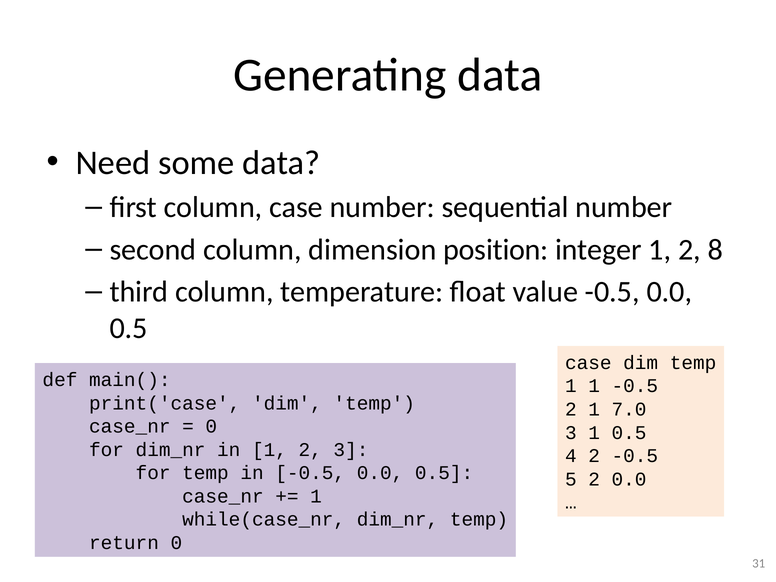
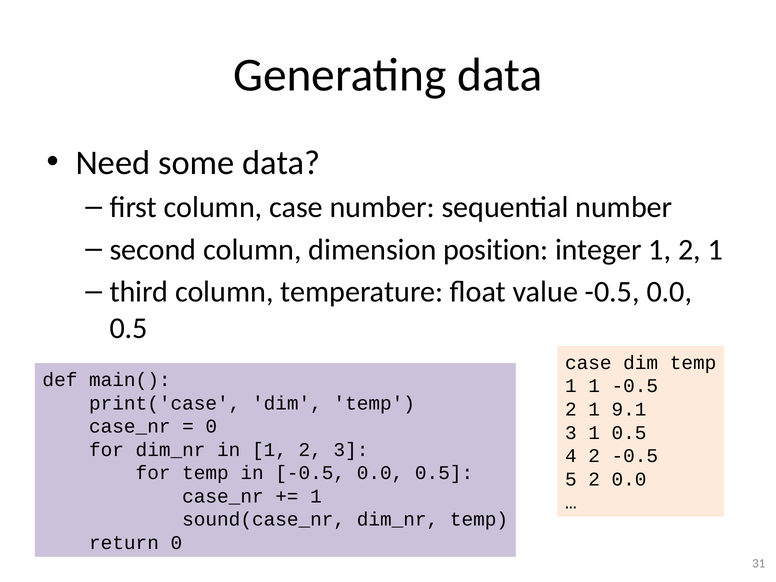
1 2 8: 8 -> 1
7.0: 7.0 -> 9.1
while(case_nr: while(case_nr -> sound(case_nr
